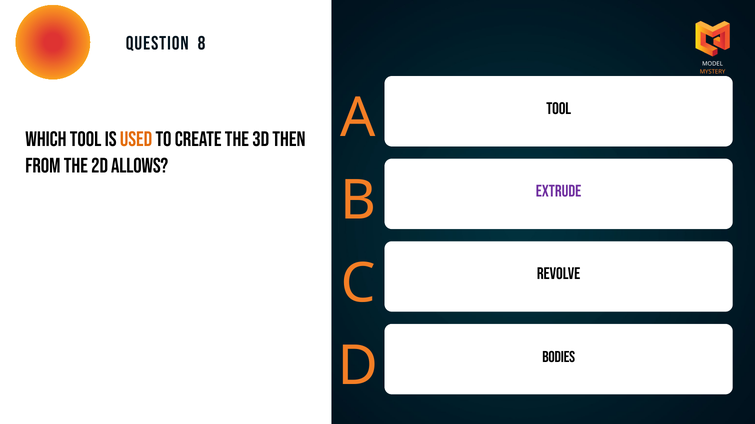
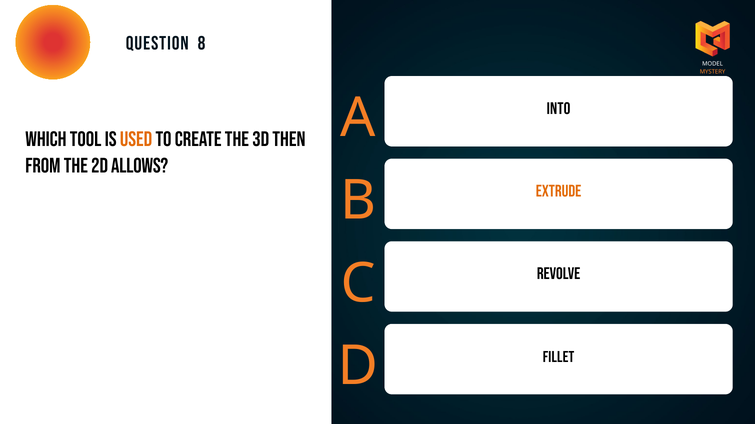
Tool at (559, 109): Tool -> Into
Extrude colour: purple -> orange
Bodies: Bodies -> Fillet
